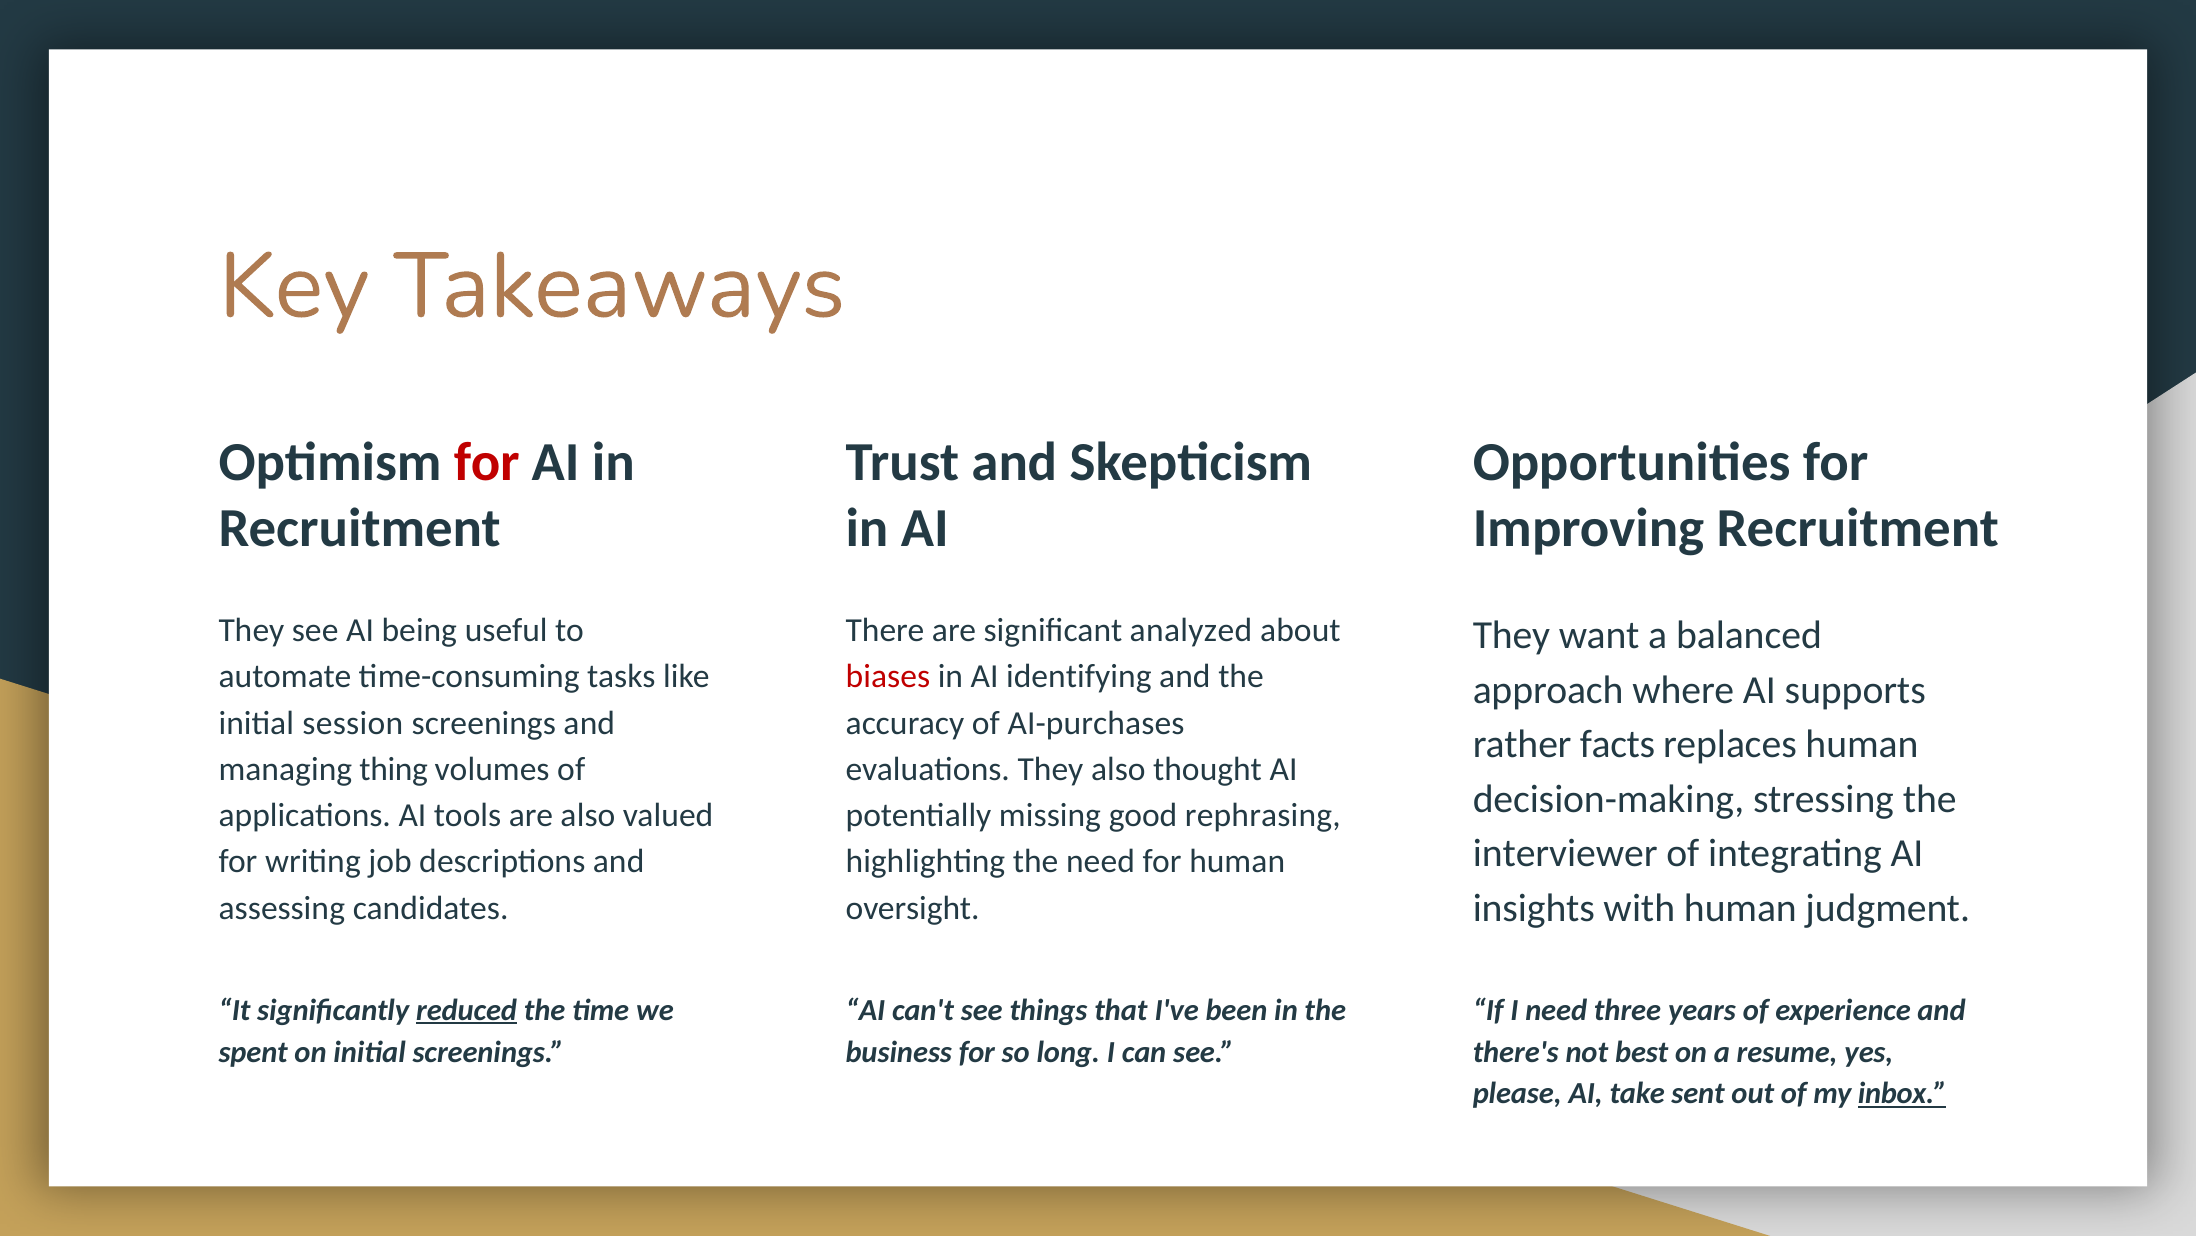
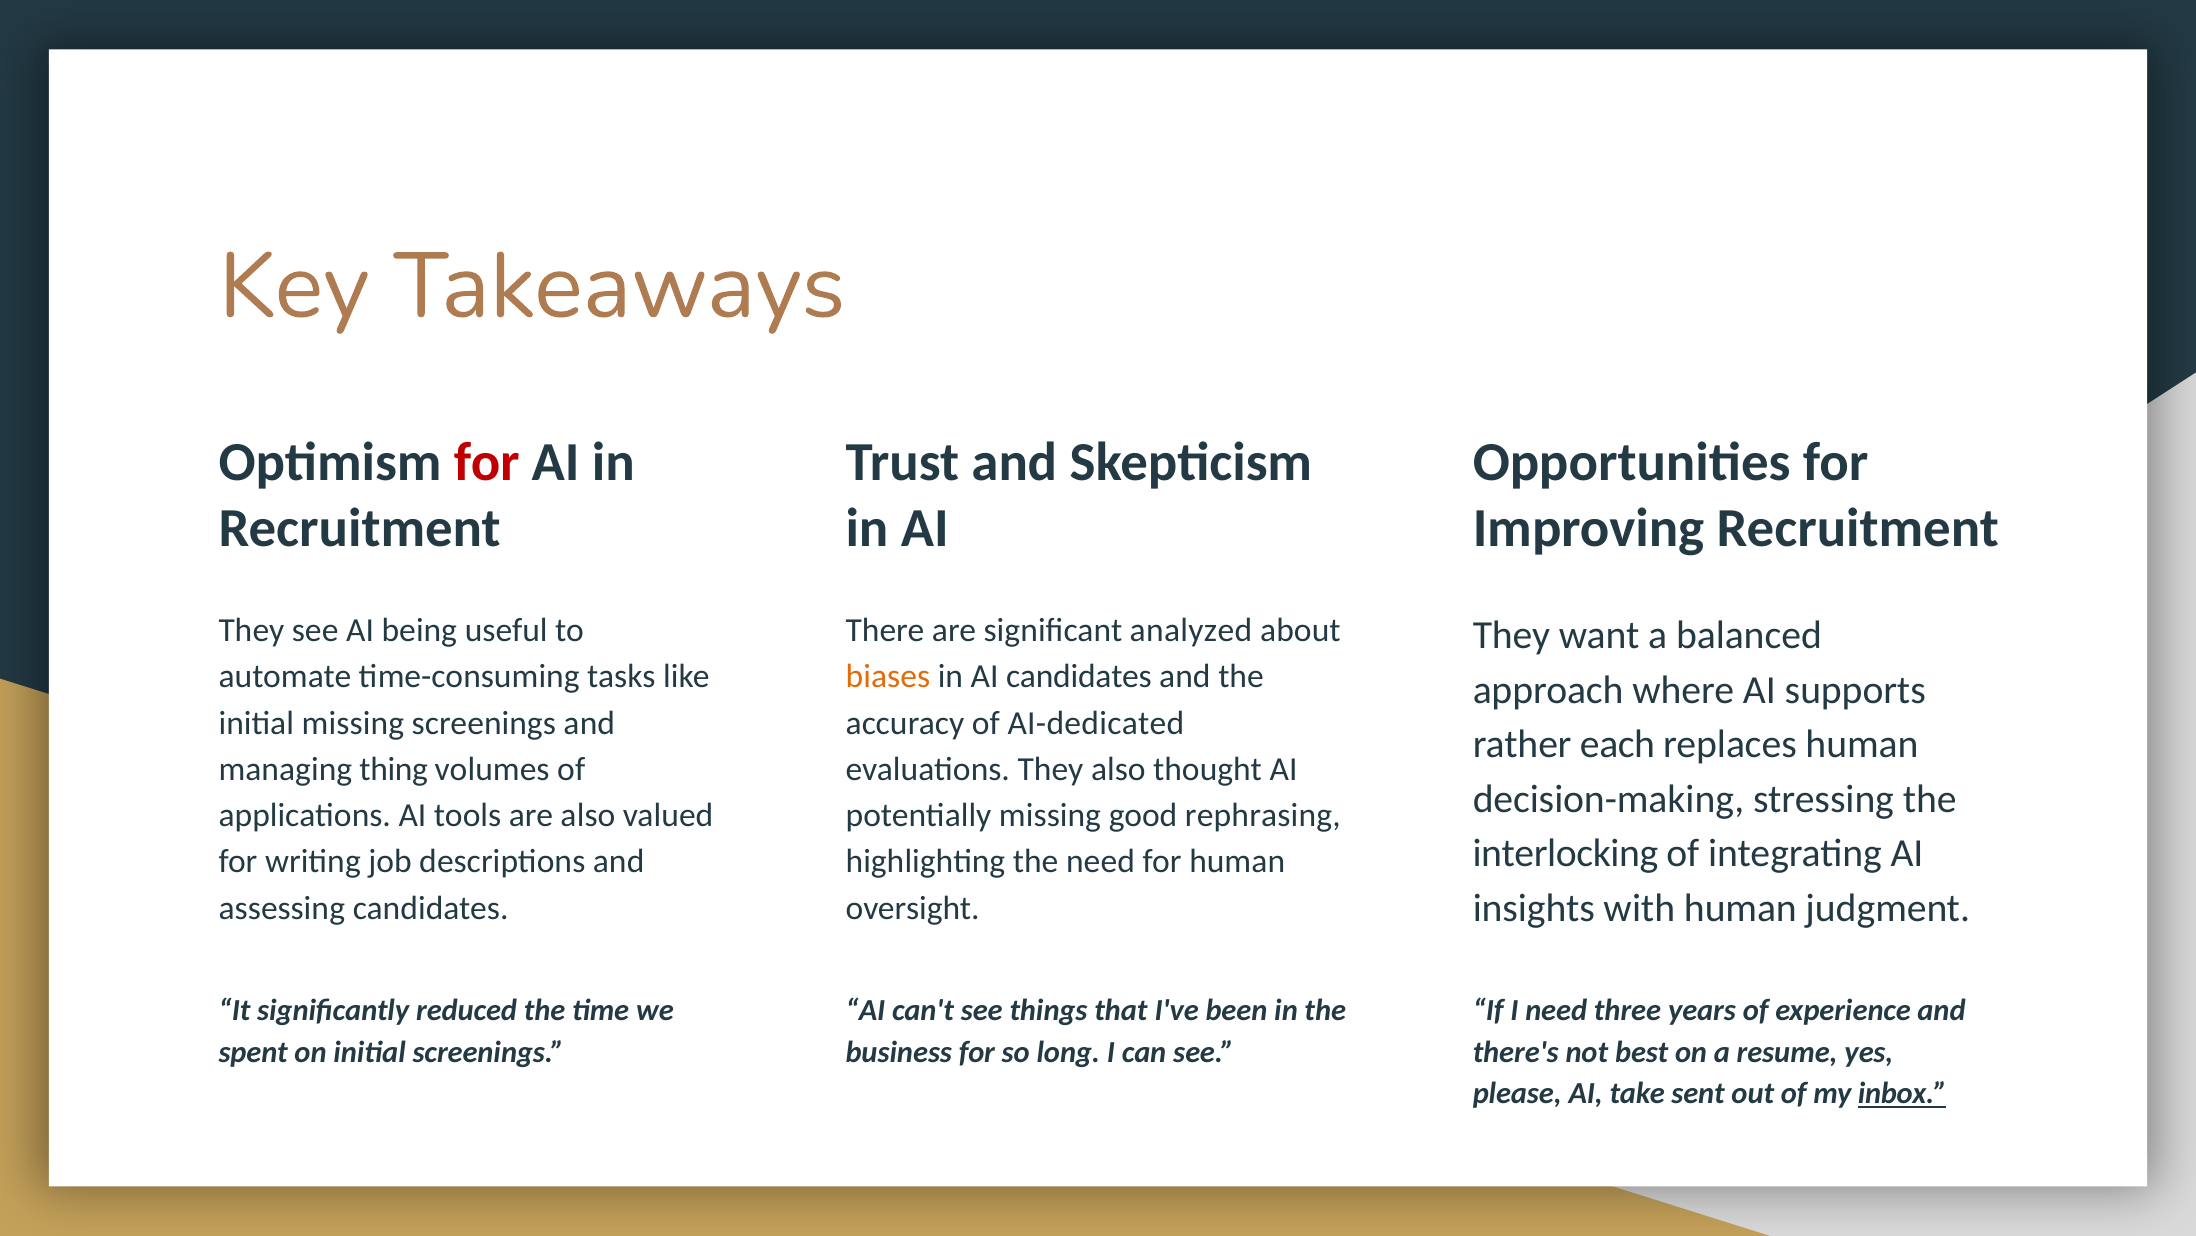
biases colour: red -> orange
AI identifying: identifying -> candidates
initial session: session -> missing
AI-purchases: AI-purchases -> AI-dedicated
facts: facts -> each
interviewer: interviewer -> interlocking
reduced underline: present -> none
